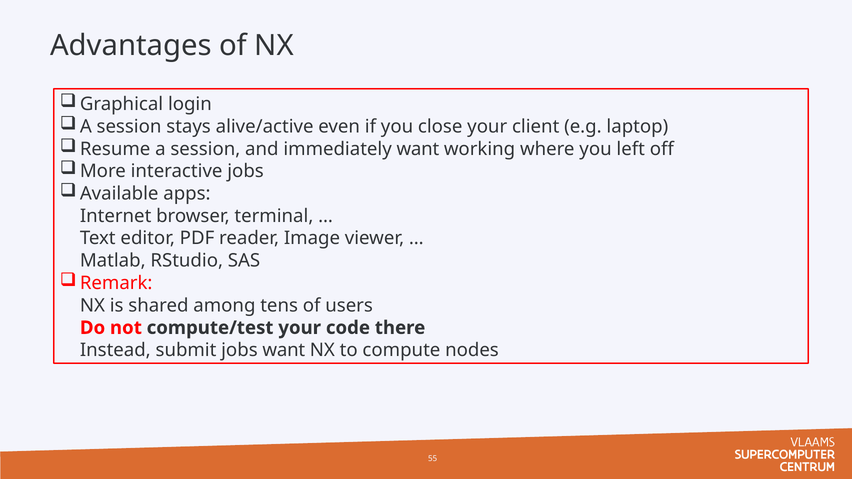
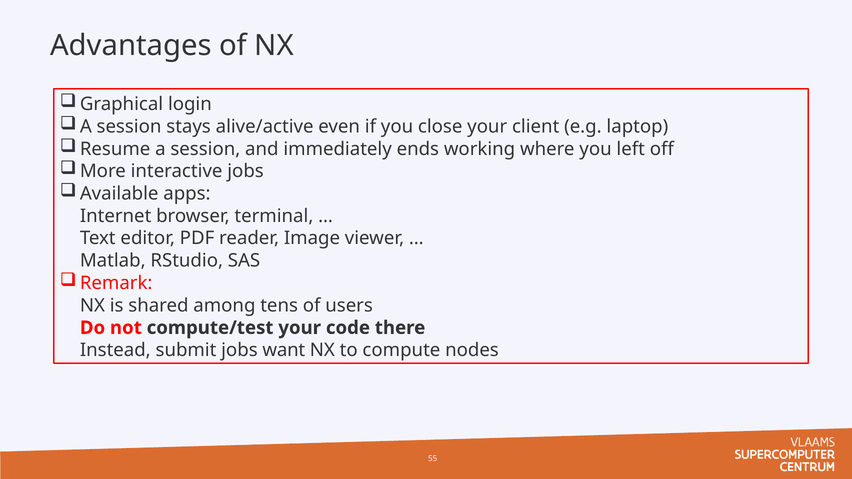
immediately want: want -> ends
